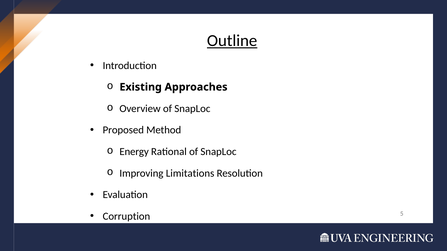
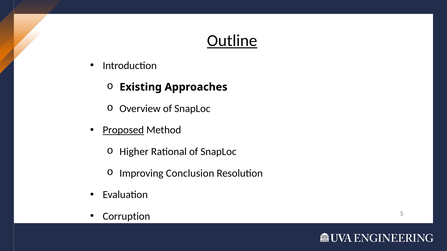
Proposed underline: none -> present
Energy: Energy -> Higher
Limitations: Limitations -> Conclusion
